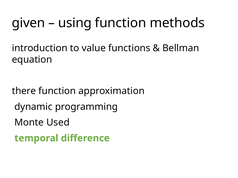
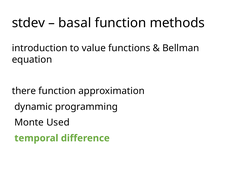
given: given -> stdev
using: using -> basal
